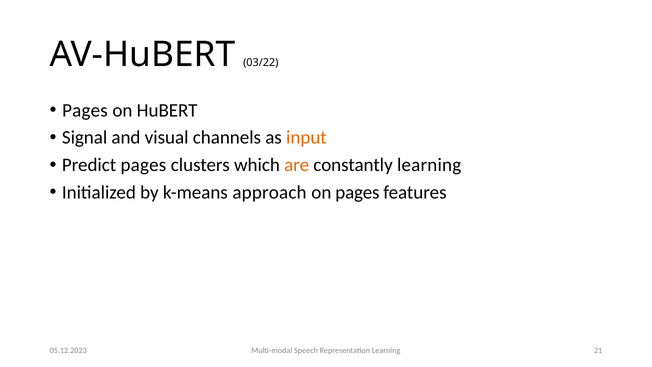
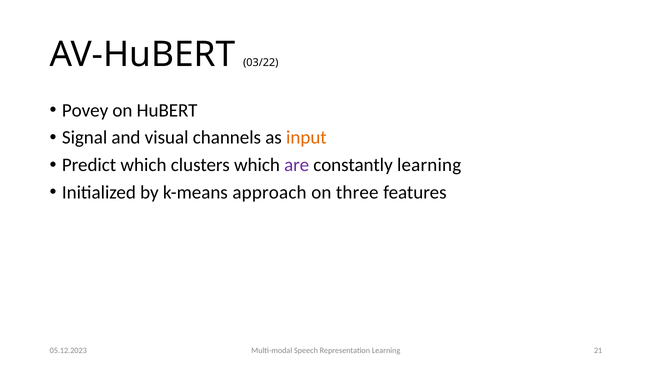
Pages at (85, 110): Pages -> Povey
Predict pages: pages -> which
are colour: orange -> purple
on pages: pages -> three
